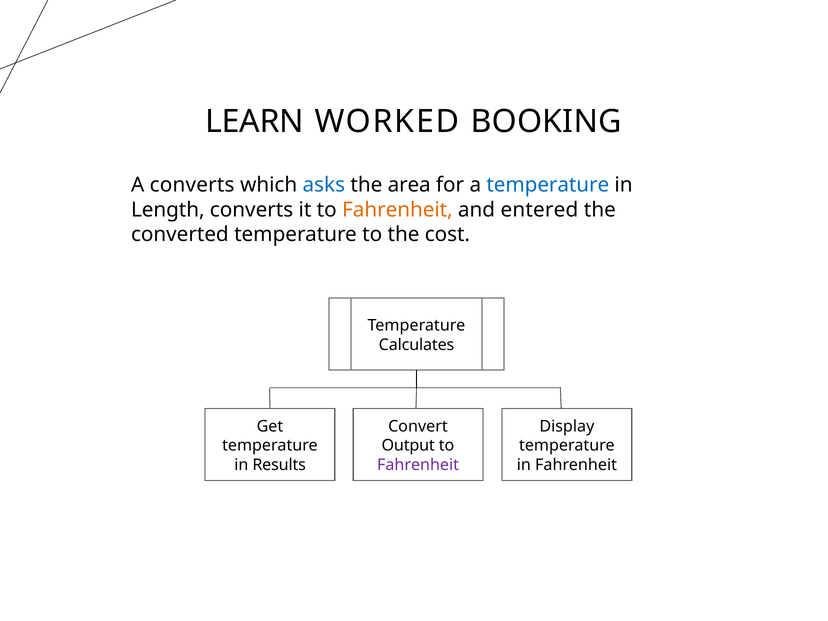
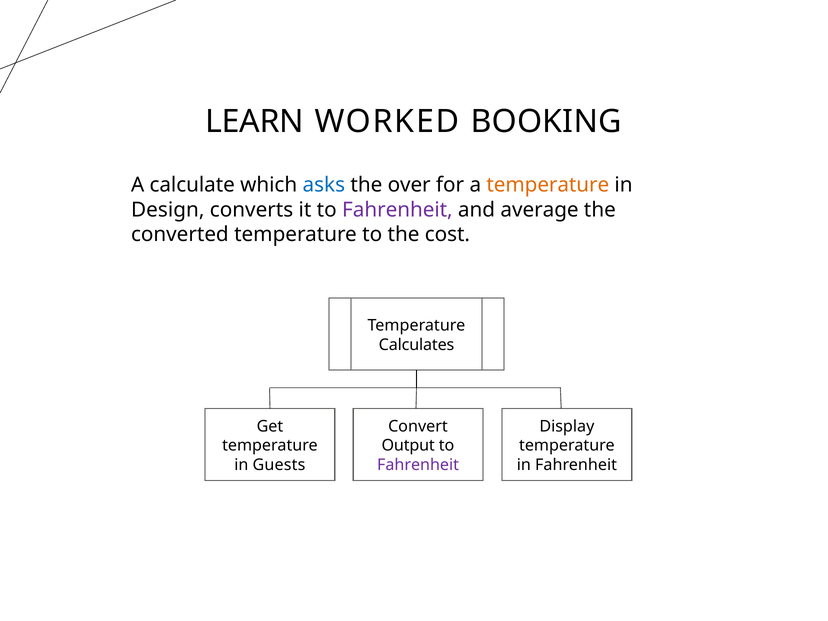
A converts: converts -> calculate
area: area -> over
temperature at (548, 185) colour: blue -> orange
Length: Length -> Design
Fahrenheit at (397, 210) colour: orange -> purple
entered: entered -> average
Results: Results -> Guests
